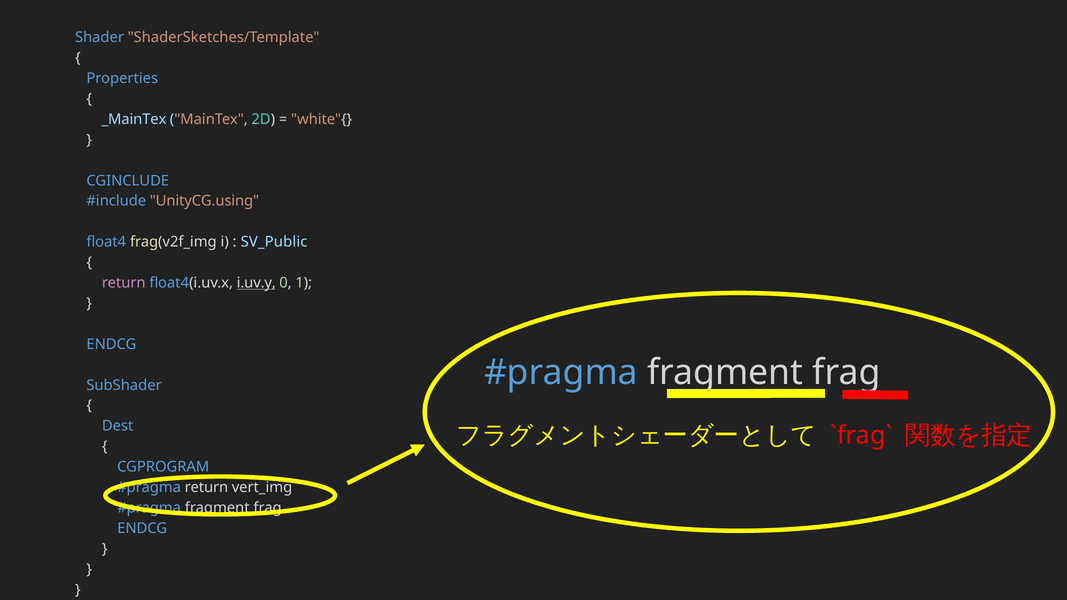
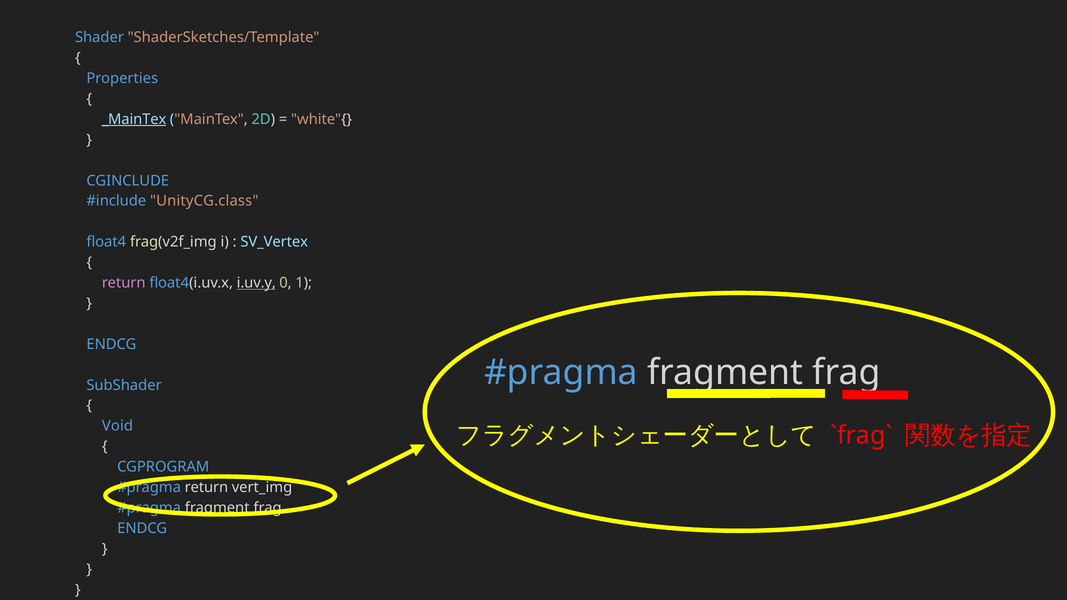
_MainTex underline: none -> present
UnityCG.using: UnityCG.using -> UnityCG.class
SV_Public: SV_Public -> SV_Vertex
Dest: Dest -> Void
